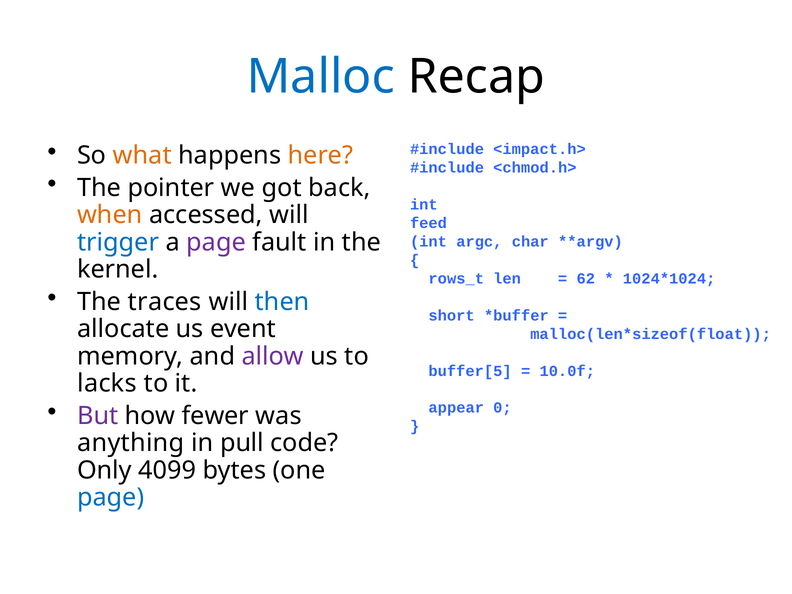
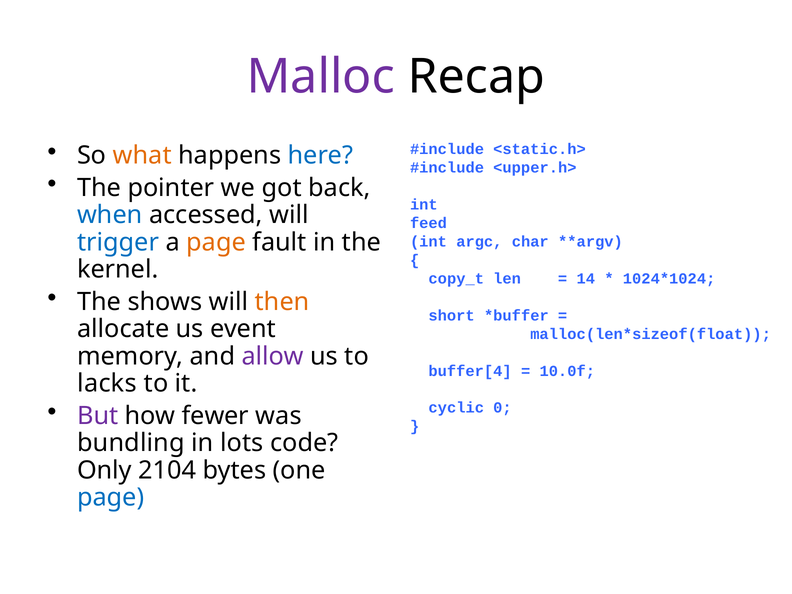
Malloc colour: blue -> purple
here colour: orange -> blue
<impact.h>: <impact.h> -> <static.h>
<chmod.h>: <chmod.h> -> <upper.h>
when colour: orange -> blue
page at (216, 242) colour: purple -> orange
rows_t: rows_t -> copy_t
62: 62 -> 14
traces: traces -> shows
then colour: blue -> orange
buffer[5: buffer[5 -> buffer[4
appear: appear -> cyclic
anything: anything -> bundling
pull: pull -> lots
4099: 4099 -> 2104
